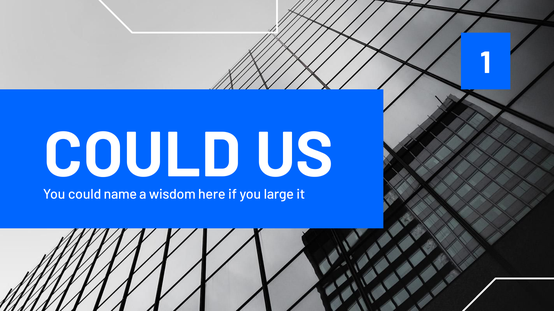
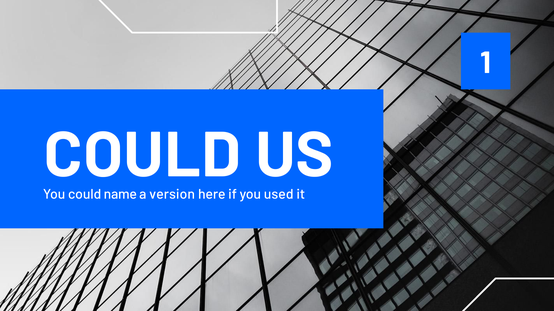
wisdom: wisdom -> version
large: large -> used
